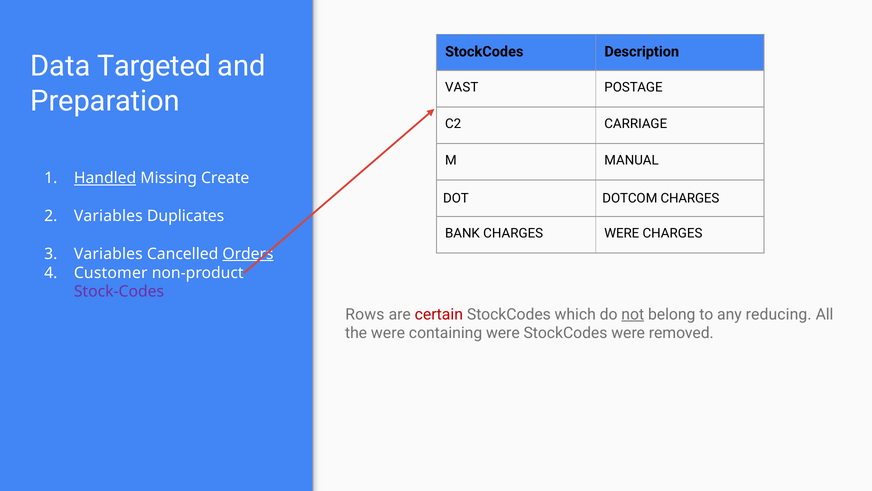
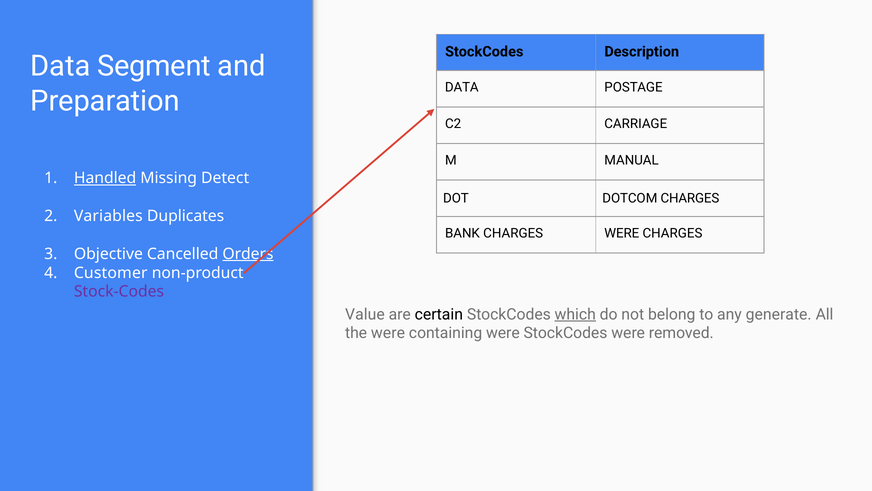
Targeted: Targeted -> Segment
VAST at (462, 87): VAST -> DATA
Create: Create -> Detect
Variables at (108, 254): Variables -> Objective
Rows: Rows -> Value
certain colour: red -> black
which underline: none -> present
not underline: present -> none
reducing: reducing -> generate
